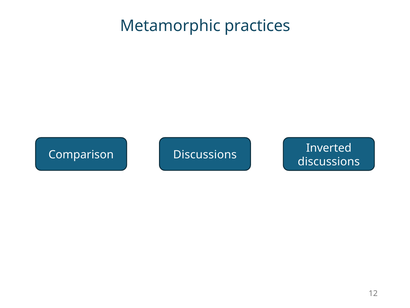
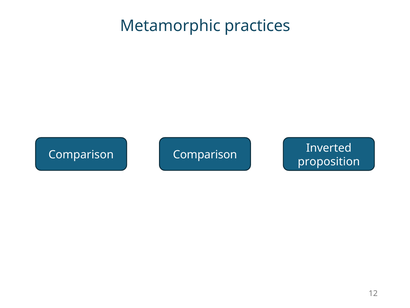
Comparison Discussions: Discussions -> Comparison
discussions at (329, 161): discussions -> proposition
